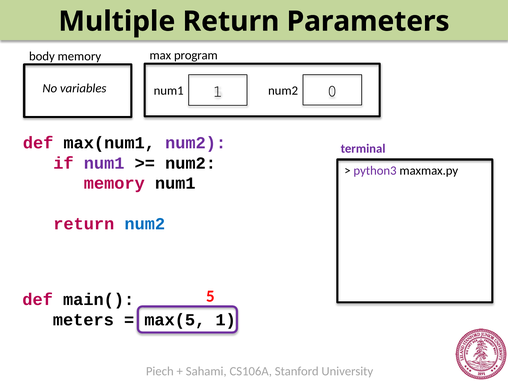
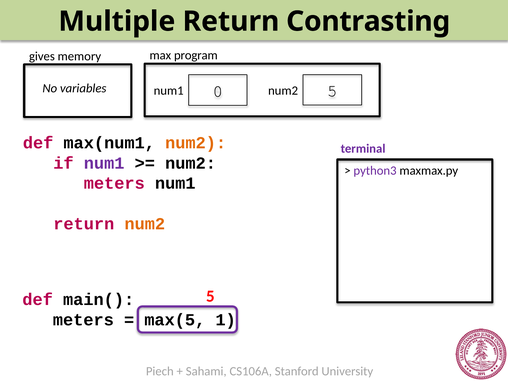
Parameters: Parameters -> Contrasting
body: body -> gives
num1 1: 1 -> 0
num2 0: 0 -> 5
num2 at (196, 143) colour: purple -> orange
memory at (114, 183): memory -> meters
num2 at (145, 224) colour: blue -> orange
